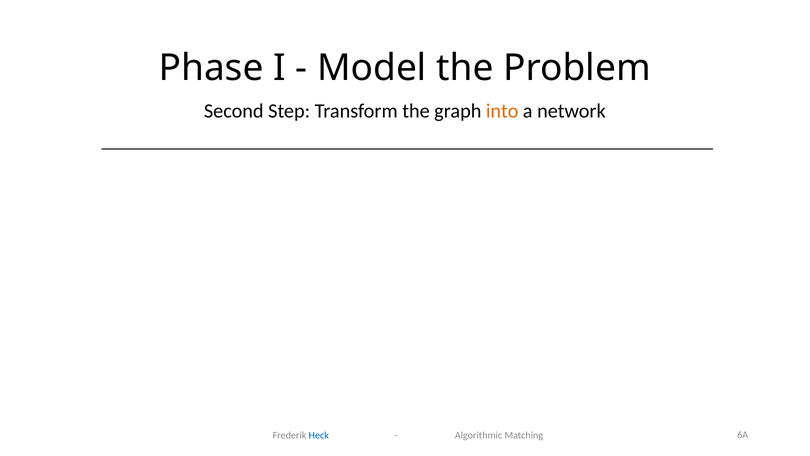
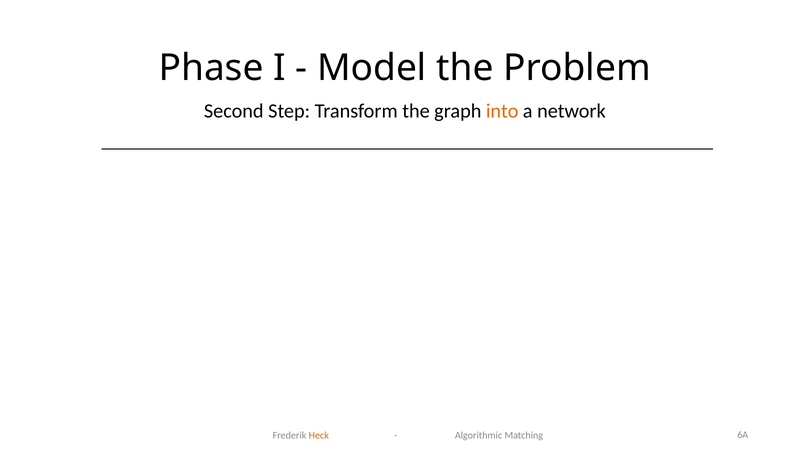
Heck colour: blue -> orange
